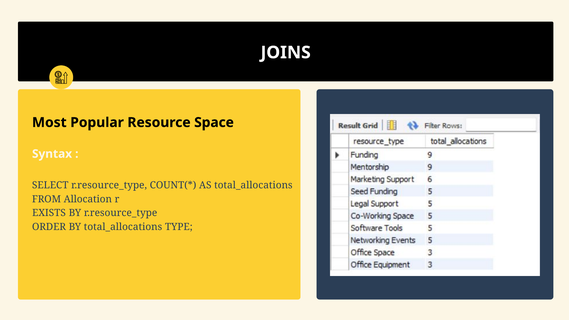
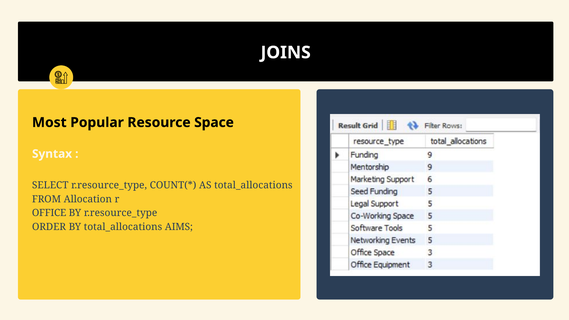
EXISTS: EXISTS -> OFFICE
TYPE: TYPE -> AIMS
